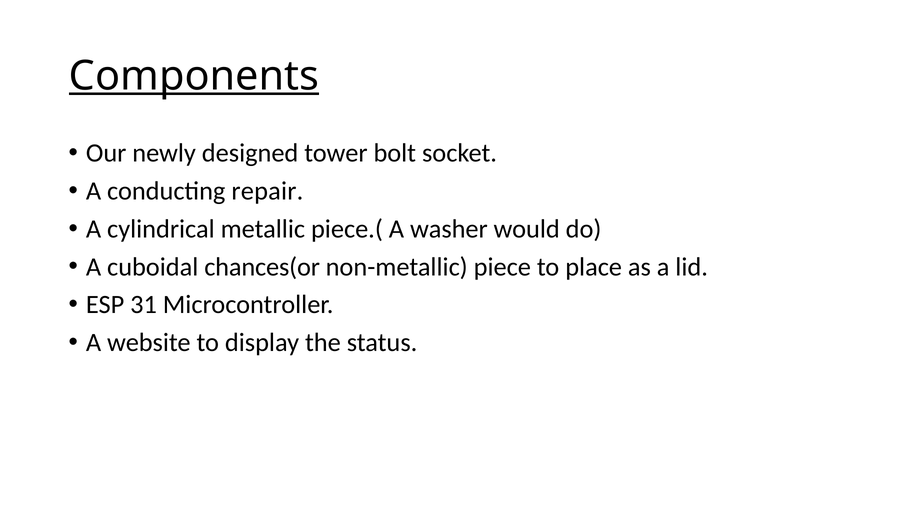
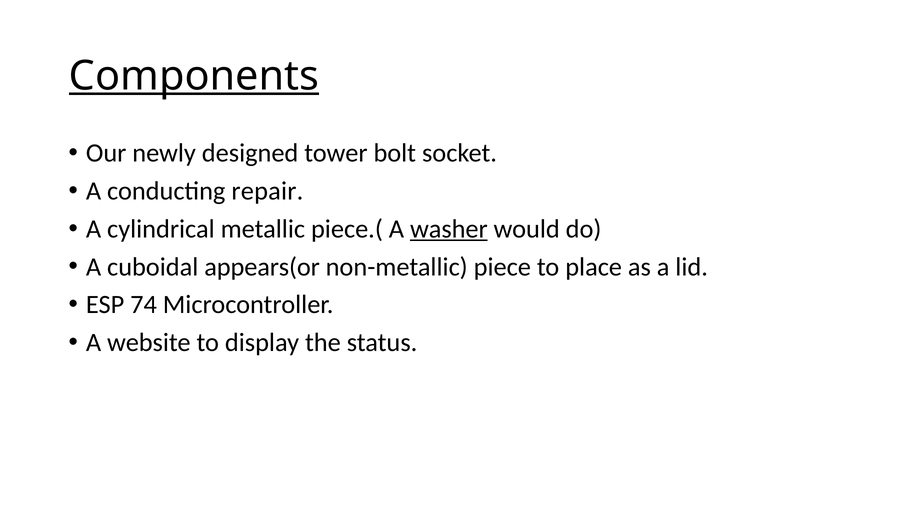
washer underline: none -> present
chances(or: chances(or -> appears(or
31: 31 -> 74
